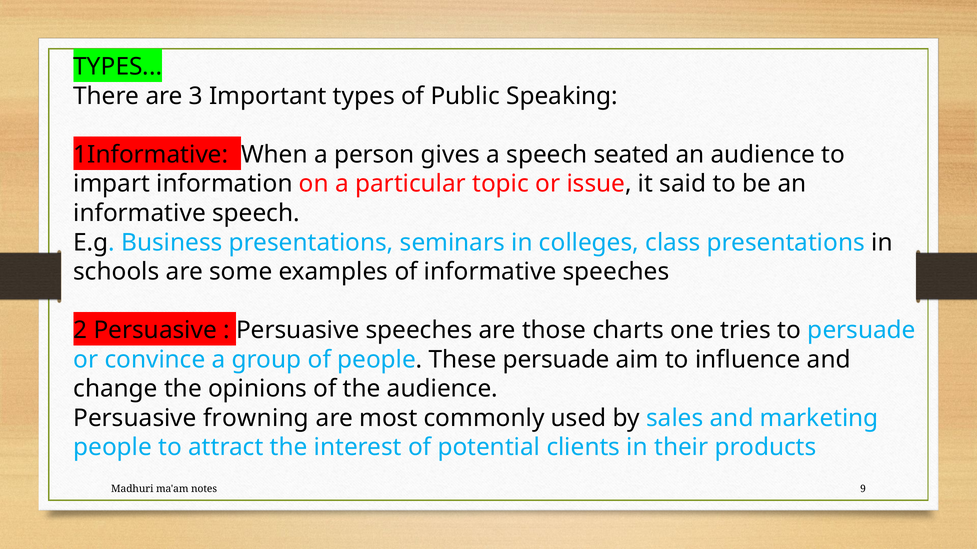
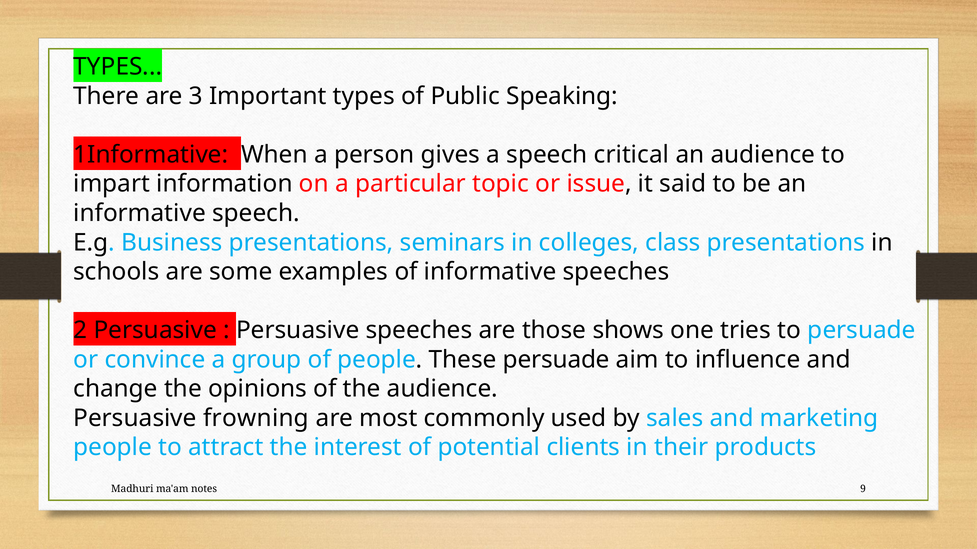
seated: seated -> critical
charts: charts -> shows
